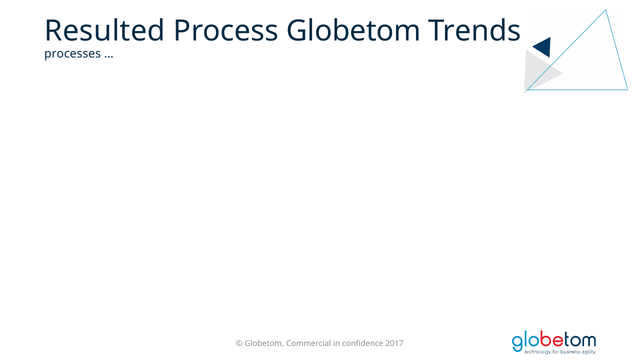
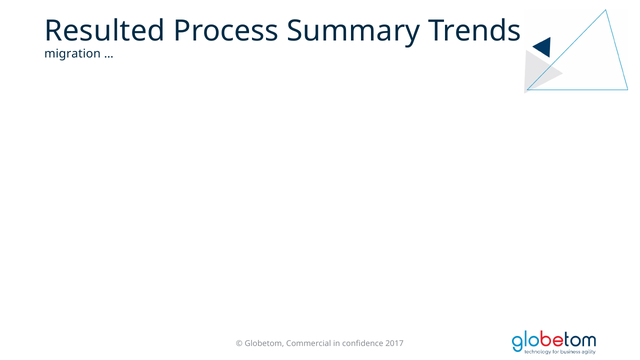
Process Globetom: Globetom -> Summary
processes: processes -> migration
